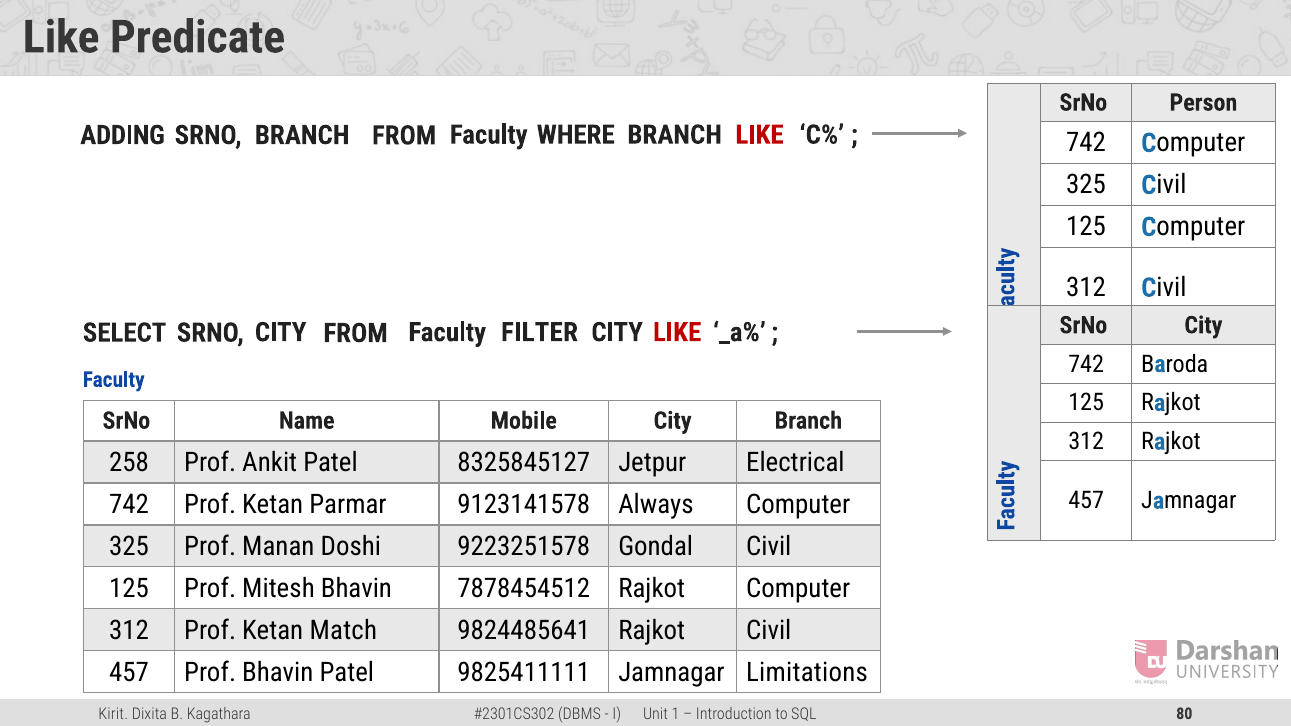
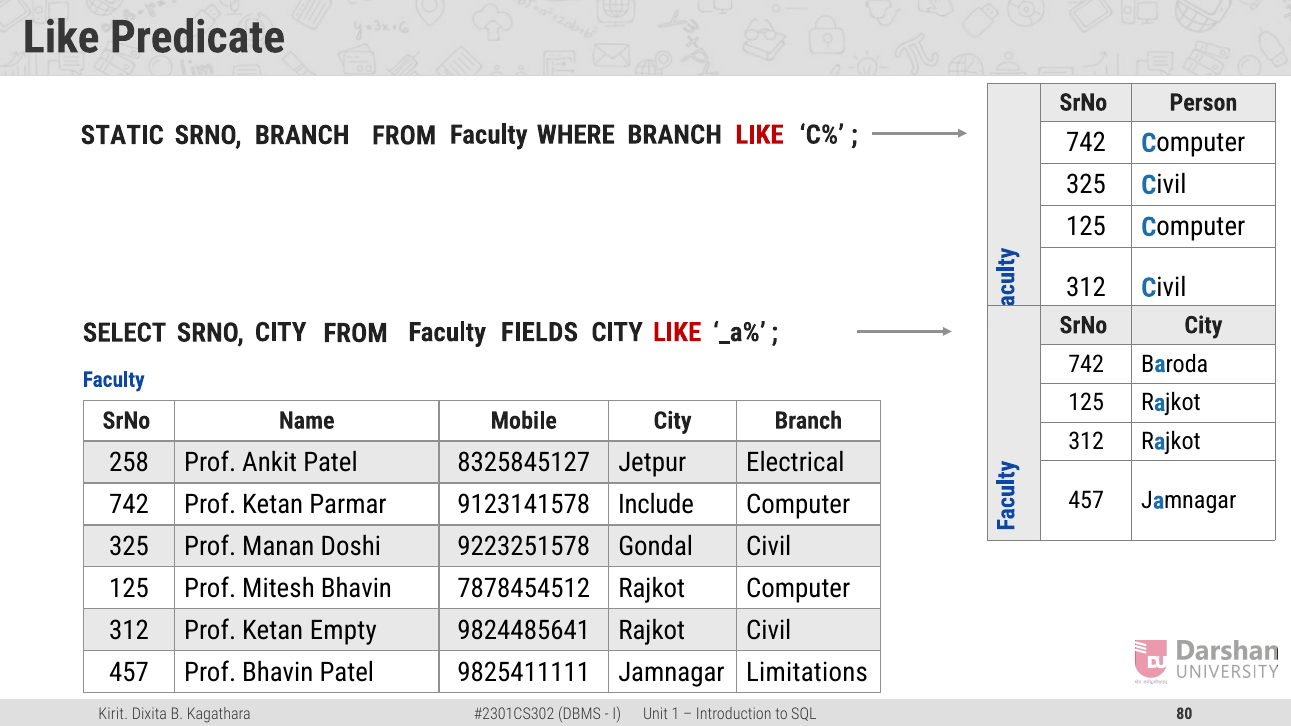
ADDING: ADDING -> STATIC
FILTER: FILTER -> FIELDS
Always: Always -> Include
Match: Match -> Empty
